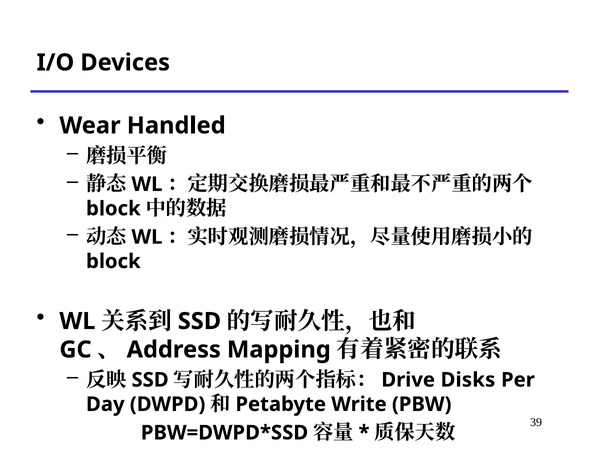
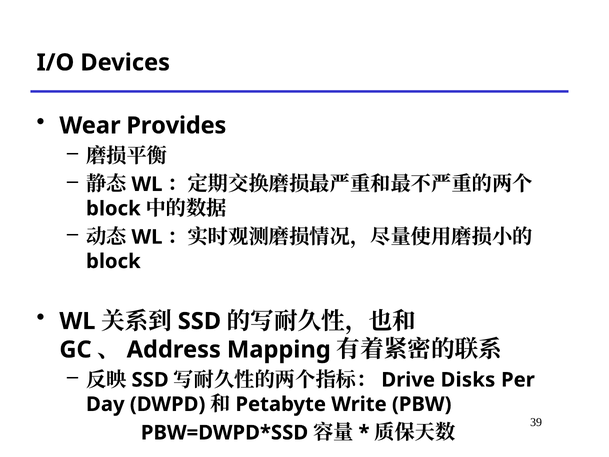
Handled: Handled -> Provides
